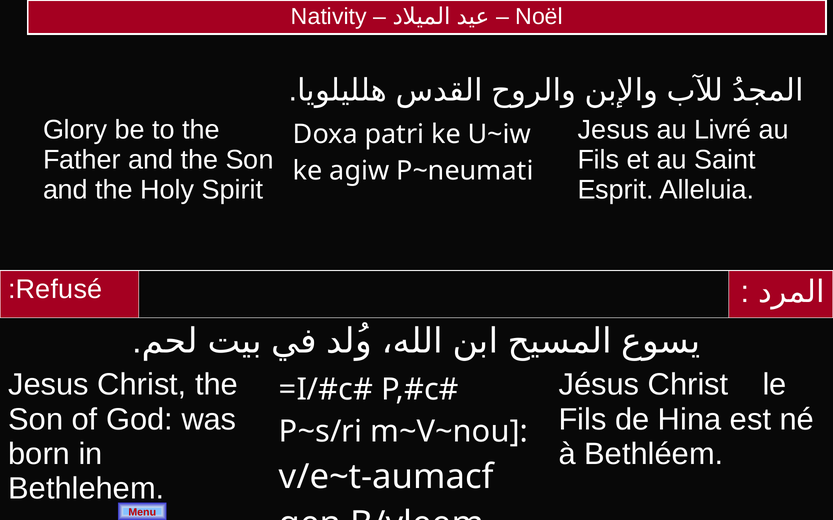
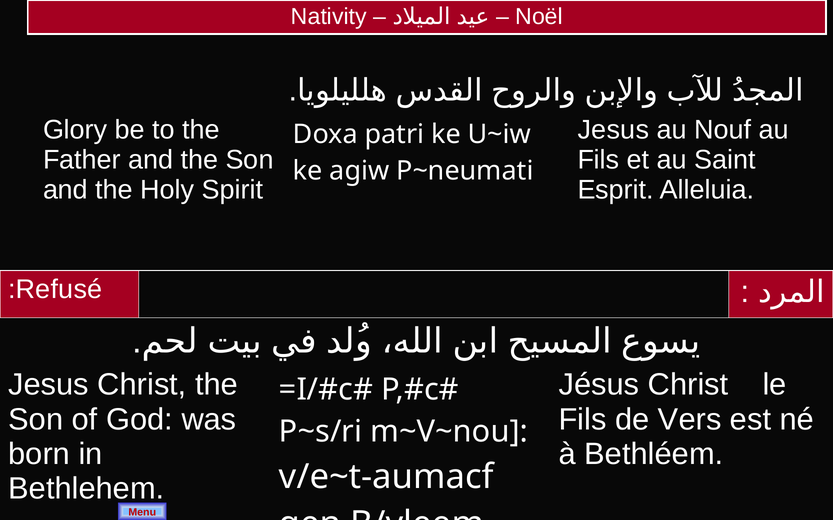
Livré: Livré -> Nouf
Hina: Hina -> Vers
